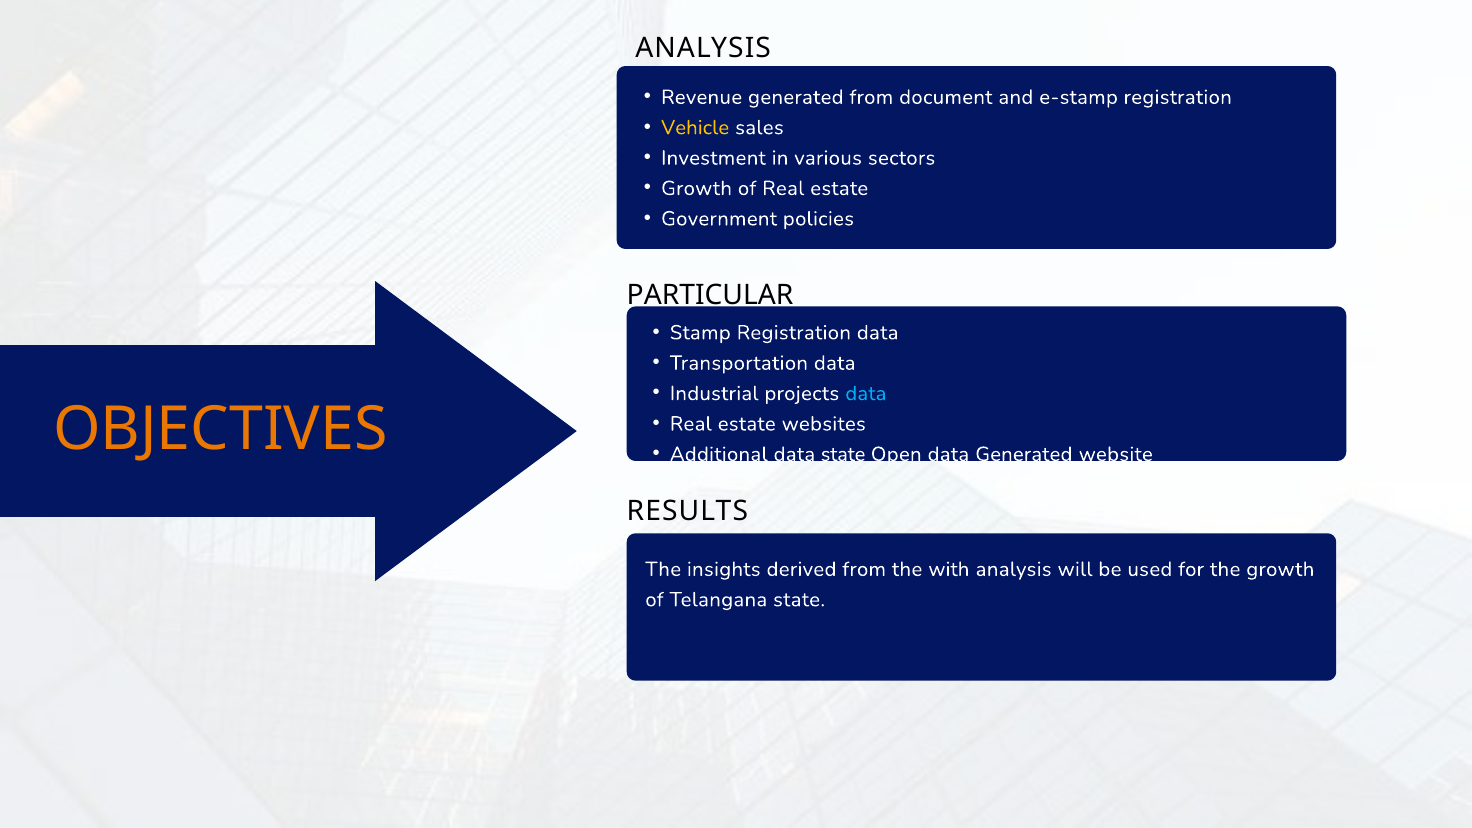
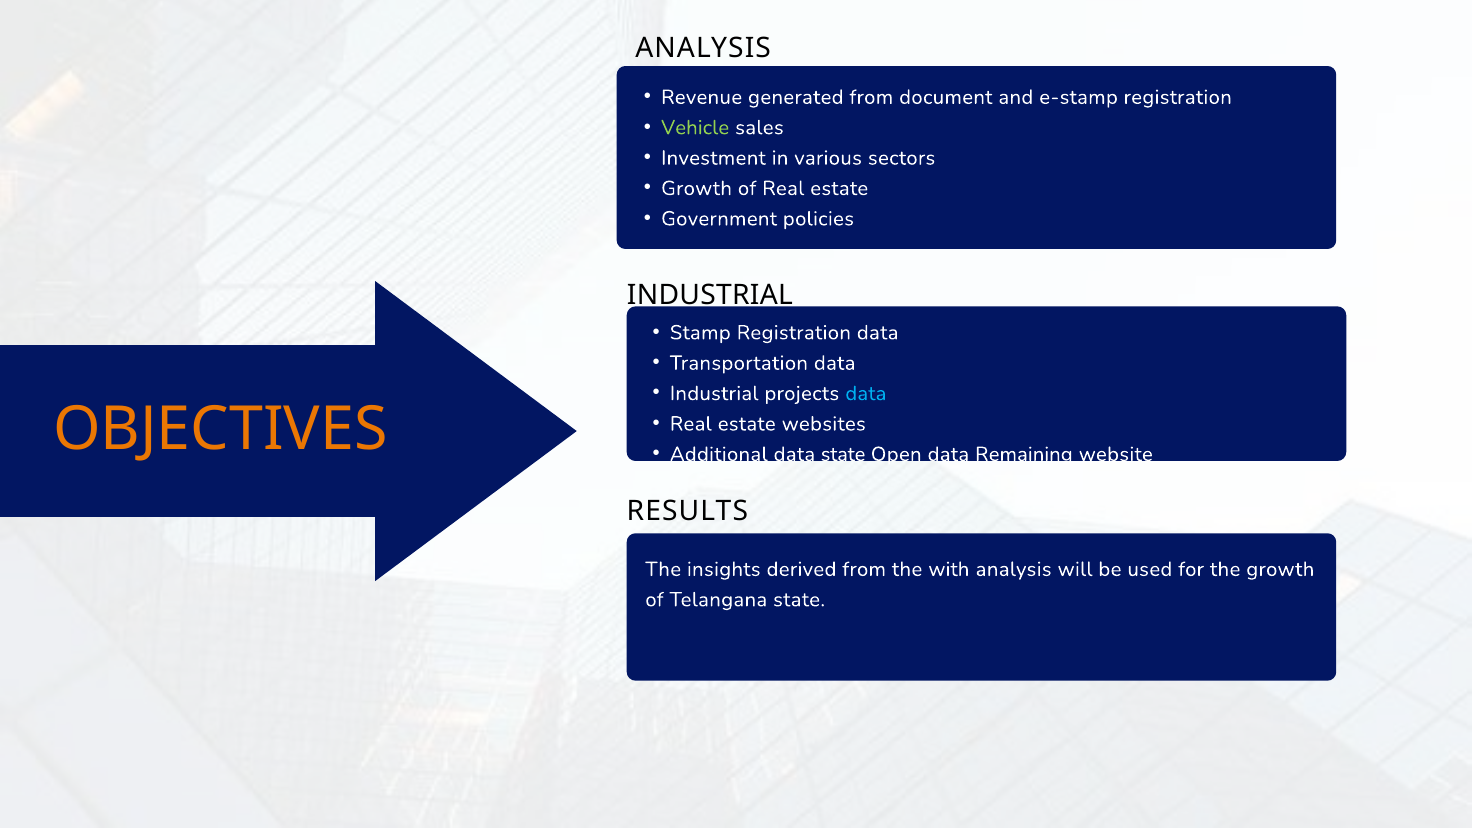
Vehicle colour: yellow -> light green
PARTICULAR at (710, 295): PARTICULAR -> INDUSTRIAL
data Generated: Generated -> Remaining
